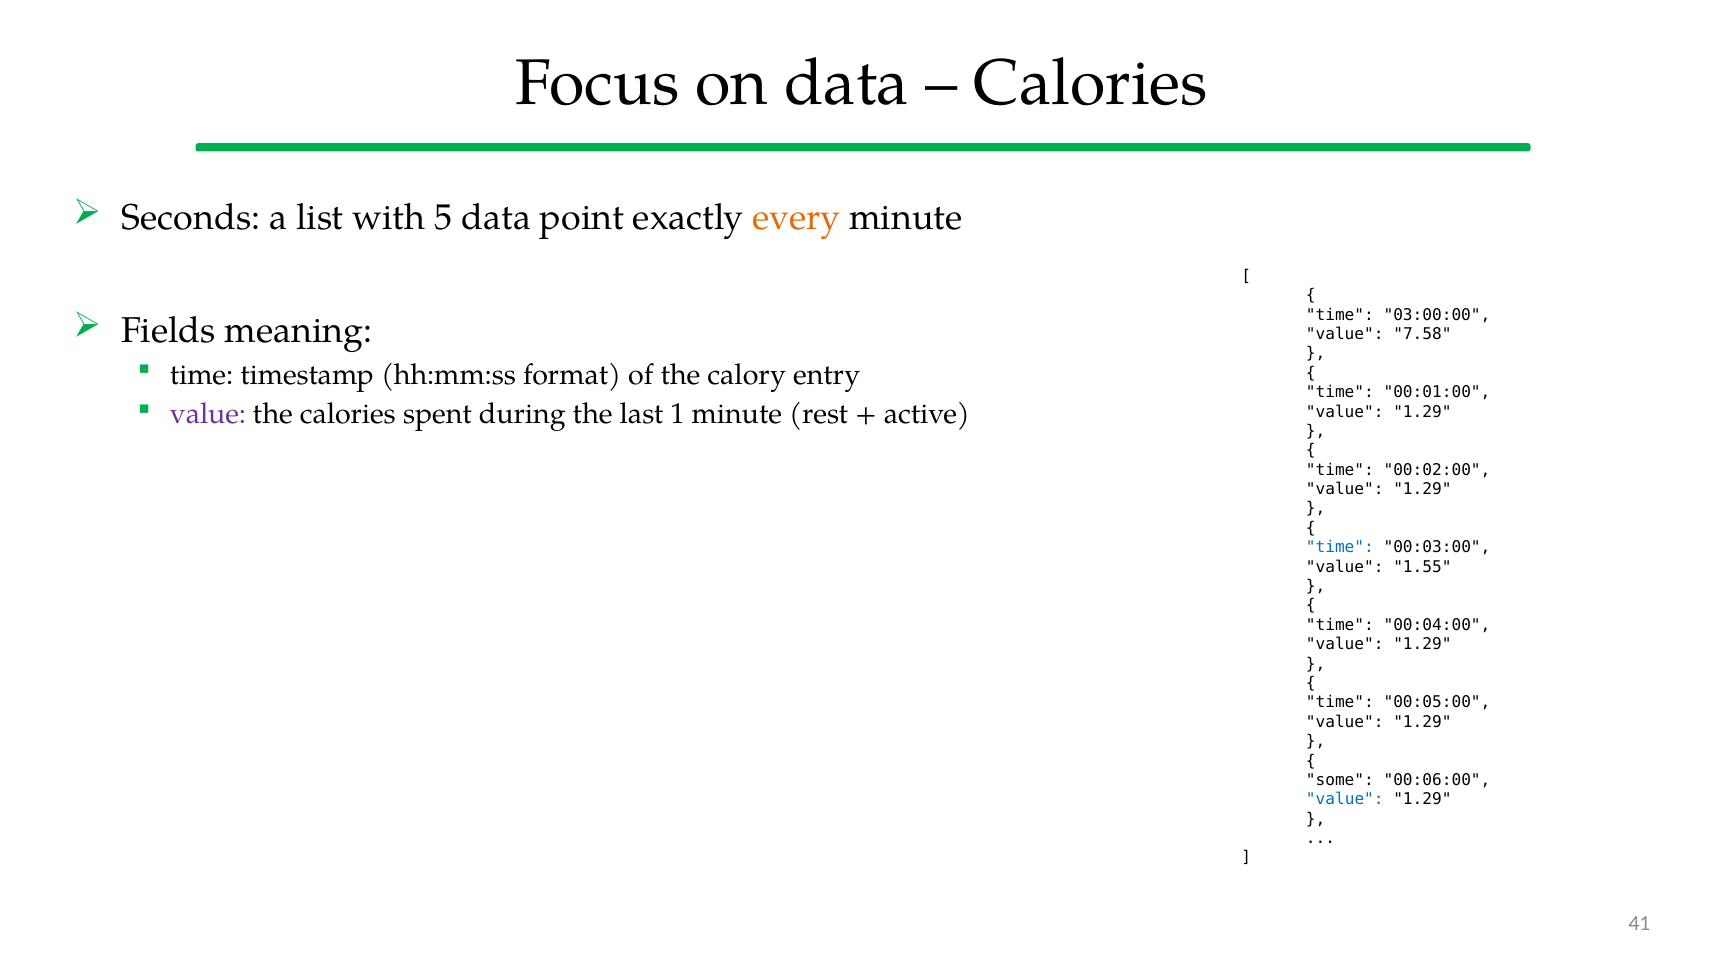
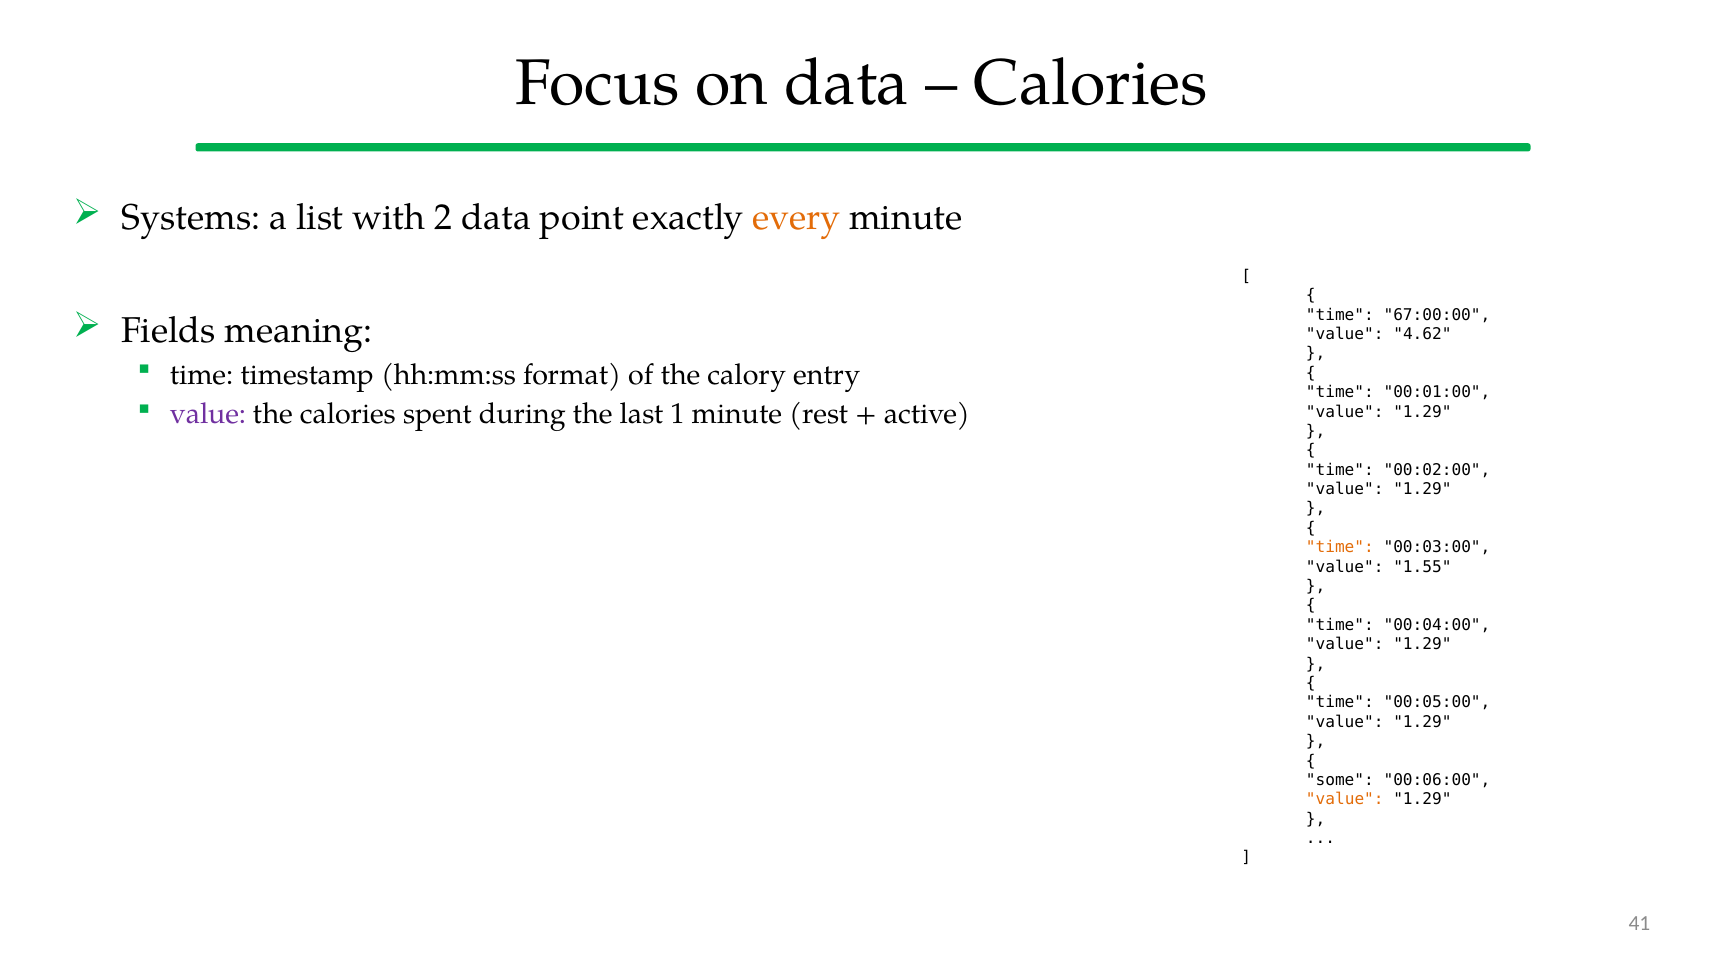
Seconds: Seconds -> Systems
5: 5 -> 2
03:00:00: 03:00:00 -> 67:00:00
7.58: 7.58 -> 4.62
time at (1340, 547) colour: blue -> orange
value at (1345, 799) colour: blue -> orange
